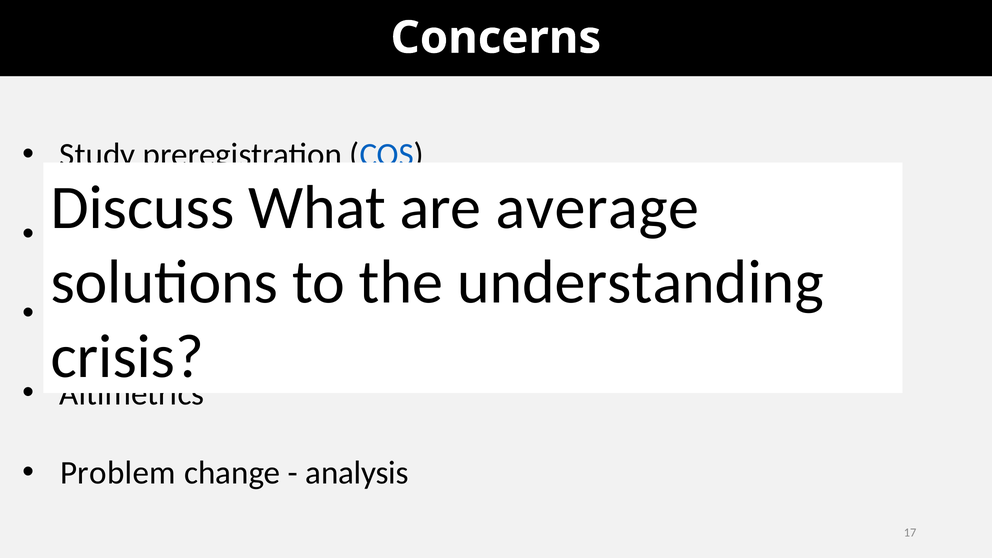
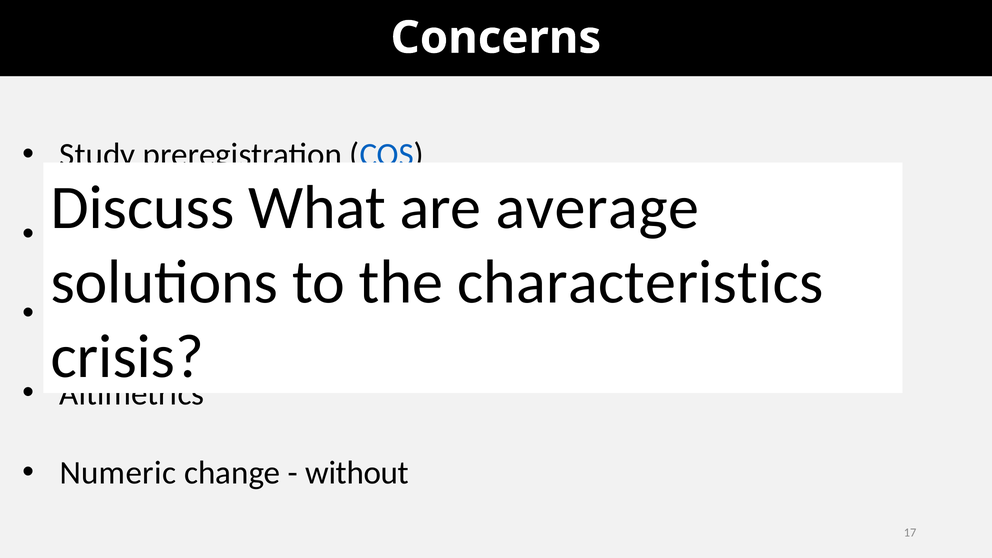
understanding: understanding -> characteristics
Problem: Problem -> Numeric
analysis: analysis -> without
